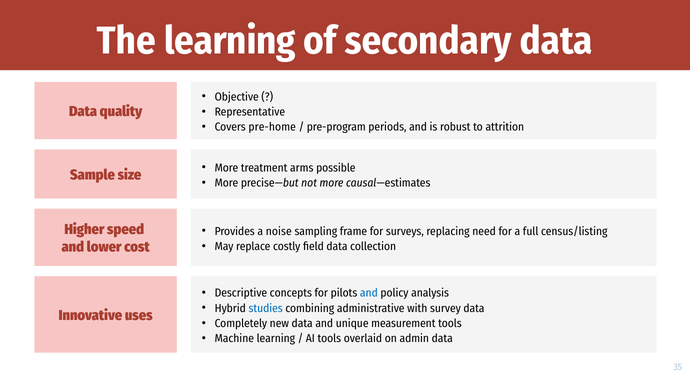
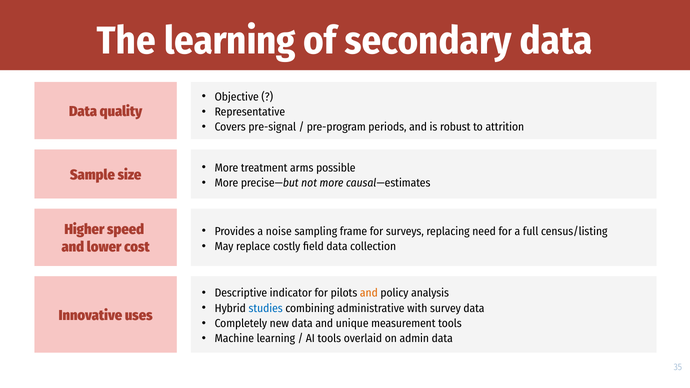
pre-home: pre-home -> pre-signal
concepts: concepts -> indicator
and at (369, 293) colour: blue -> orange
